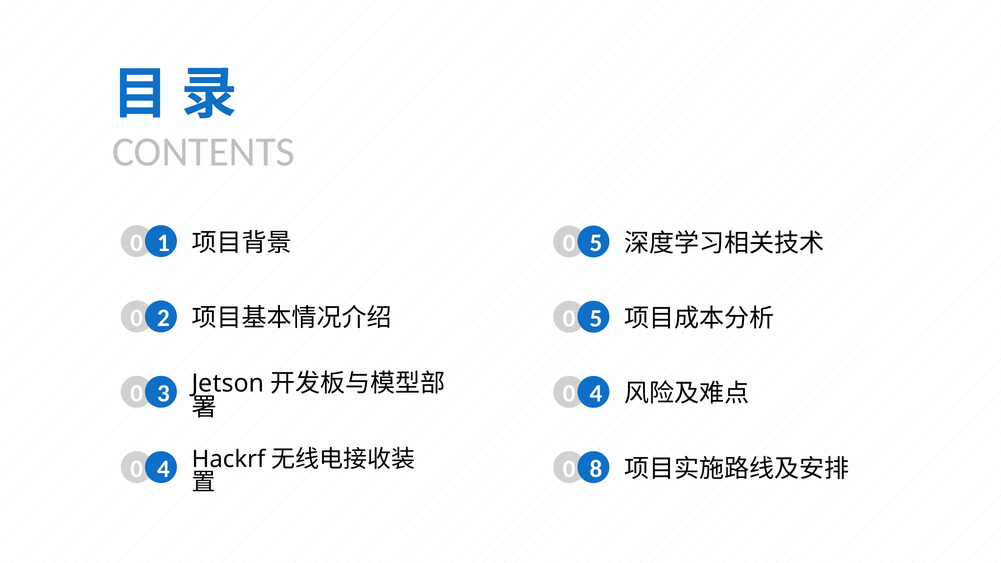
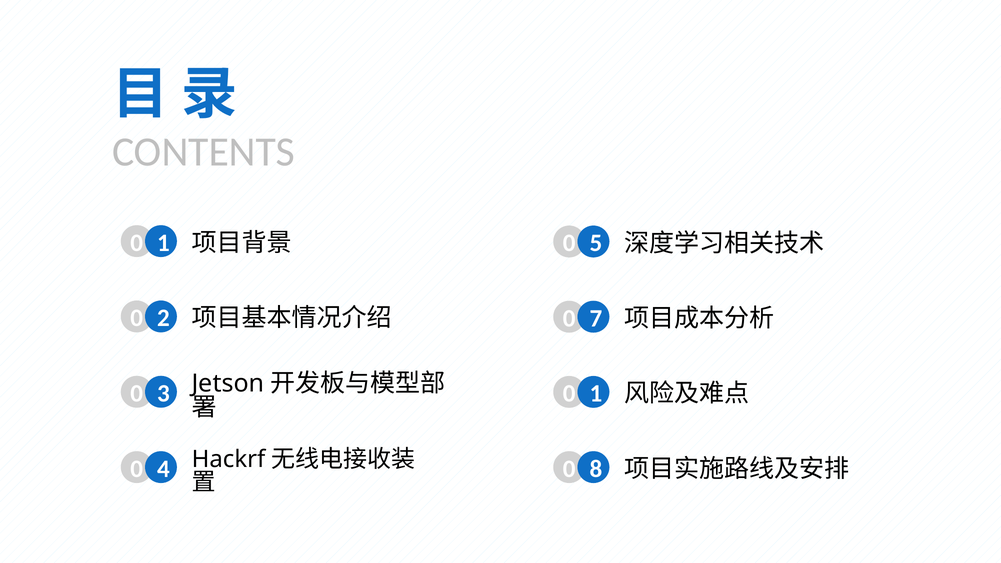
5 at (596, 318): 5 -> 7
4 at (596, 394): 4 -> 1
